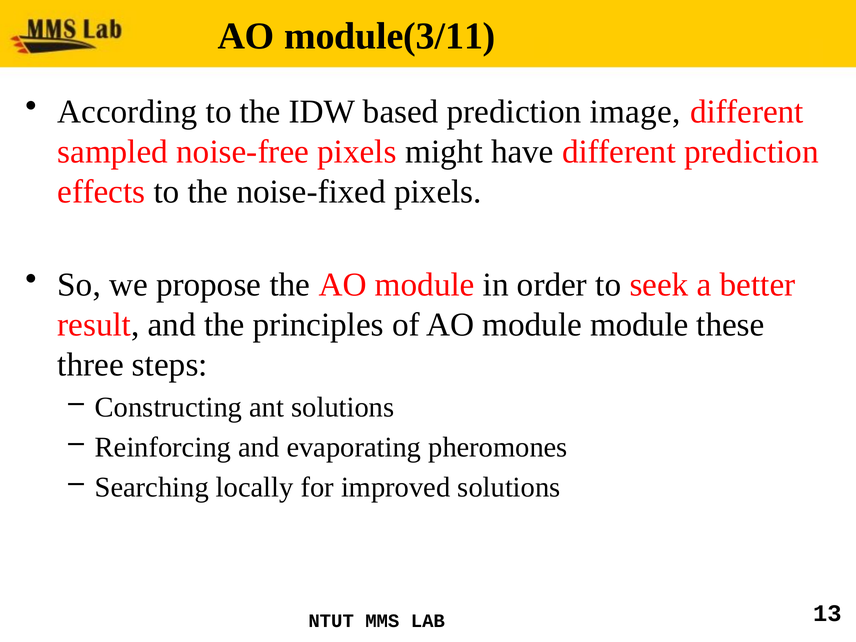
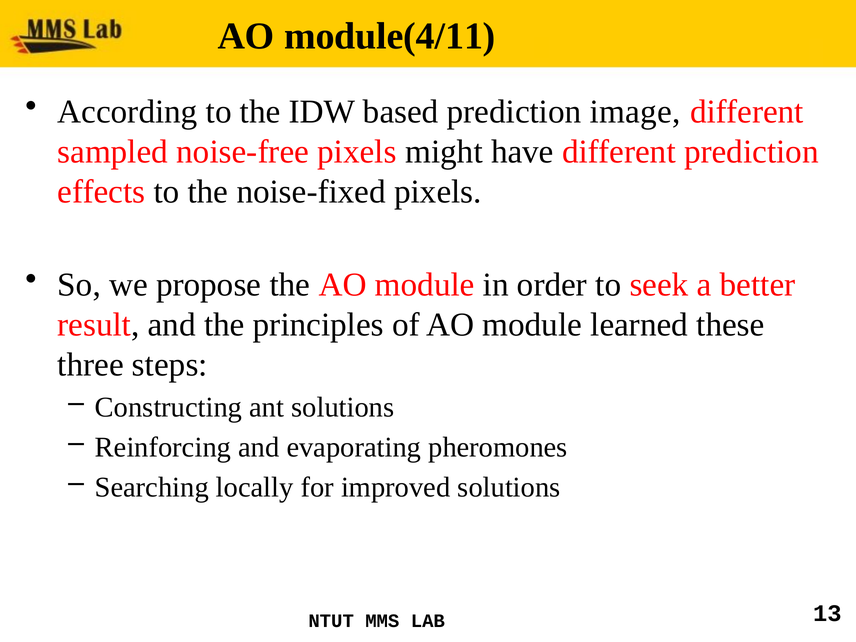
module(3/11: module(3/11 -> module(4/11
module module: module -> learned
